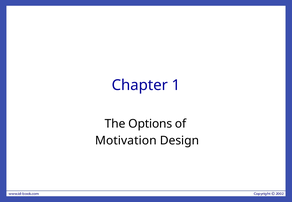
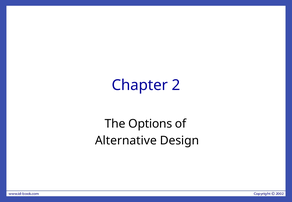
1: 1 -> 2
Motivation: Motivation -> Alternative
